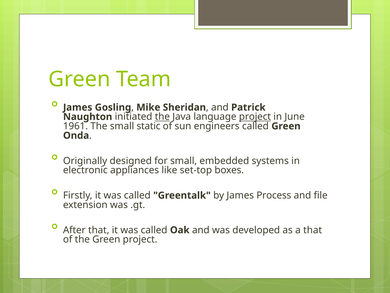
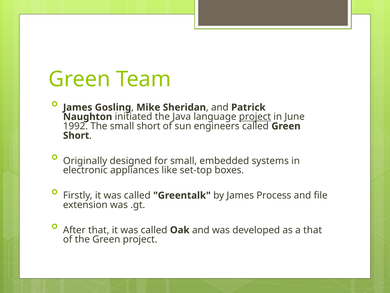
the at (162, 117) underline: present -> none
1961: 1961 -> 1992
small static: static -> short
Onda at (76, 135): Onda -> Short
